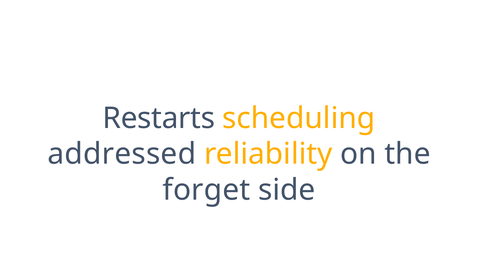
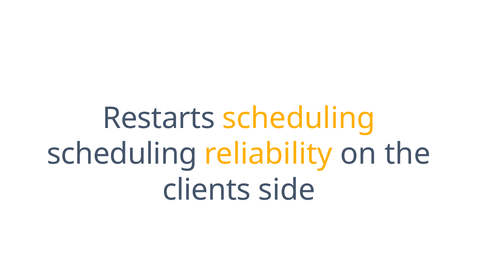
addressed at (122, 154): addressed -> scheduling
forget: forget -> clients
